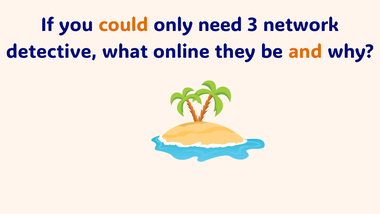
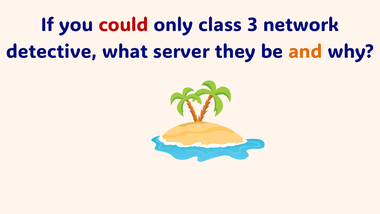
could colour: orange -> red
need: need -> class
online: online -> server
